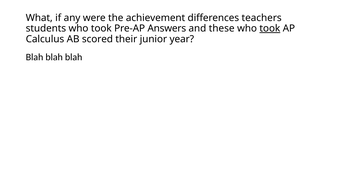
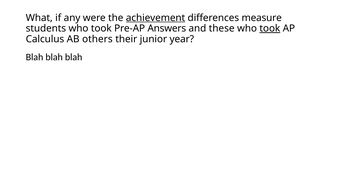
achievement underline: none -> present
teachers: teachers -> measure
scored: scored -> others
